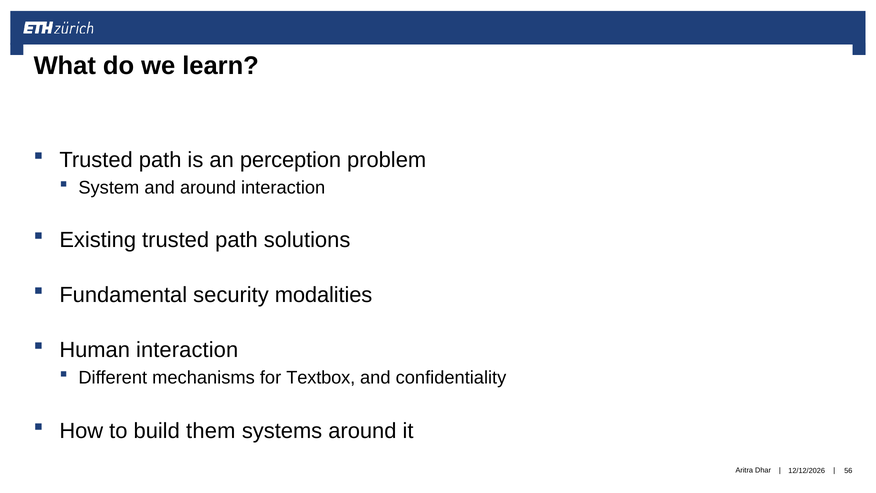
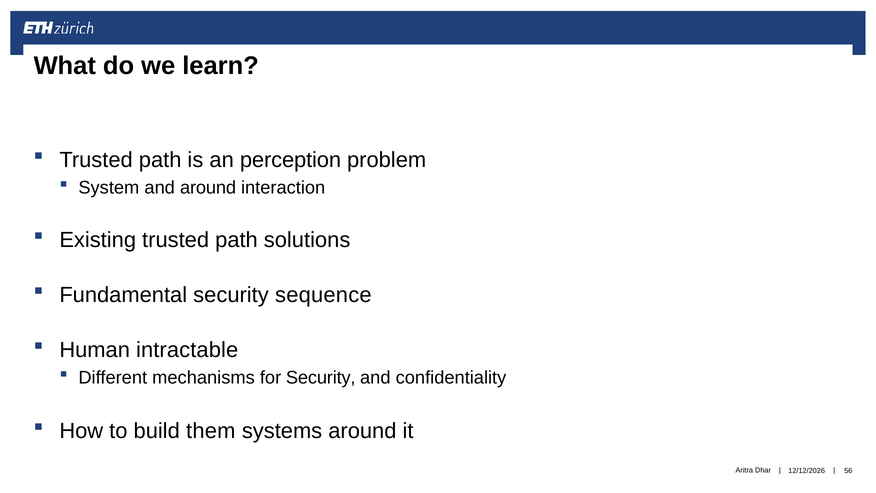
modalities: modalities -> sequence
Human interaction: interaction -> intractable
for Textbox: Textbox -> Security
